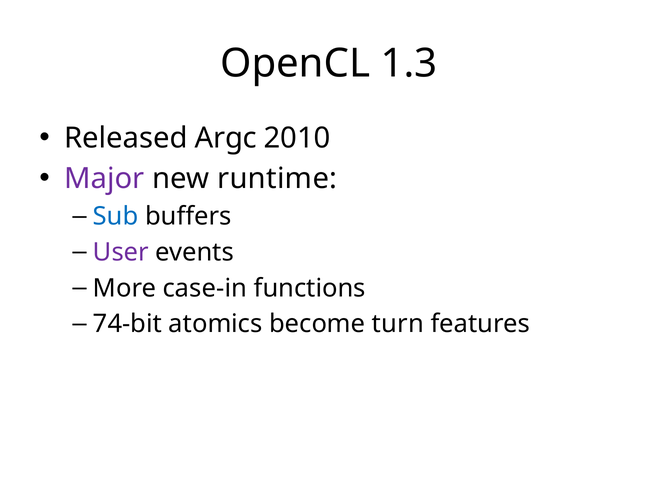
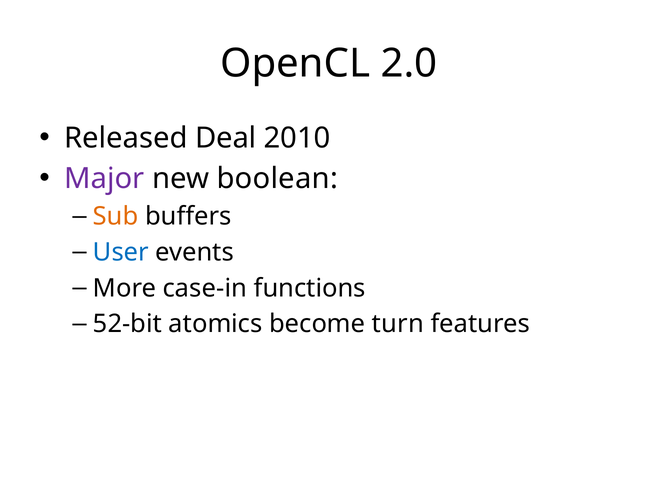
1.3: 1.3 -> 2.0
Argc: Argc -> Deal
runtime: runtime -> boolean
Sub colour: blue -> orange
User colour: purple -> blue
74-bit: 74-bit -> 52-bit
